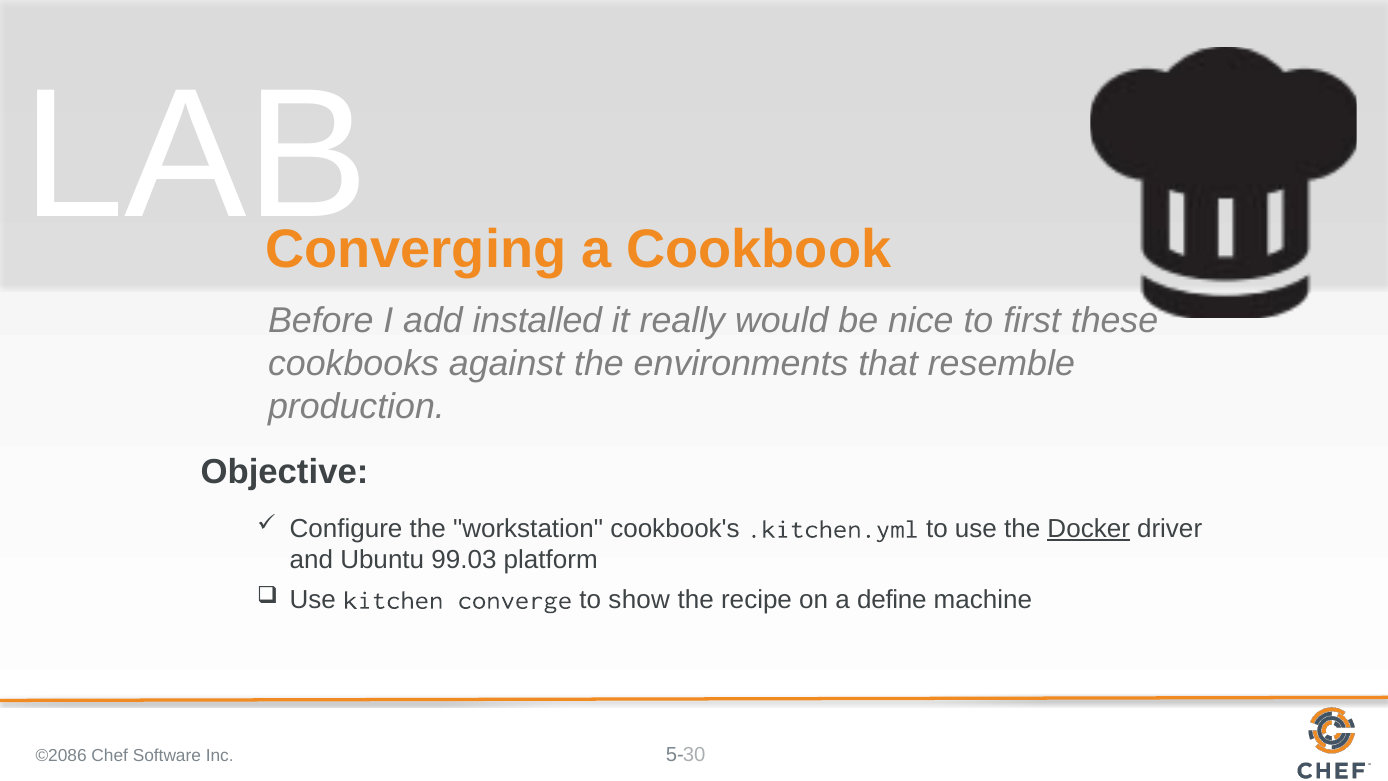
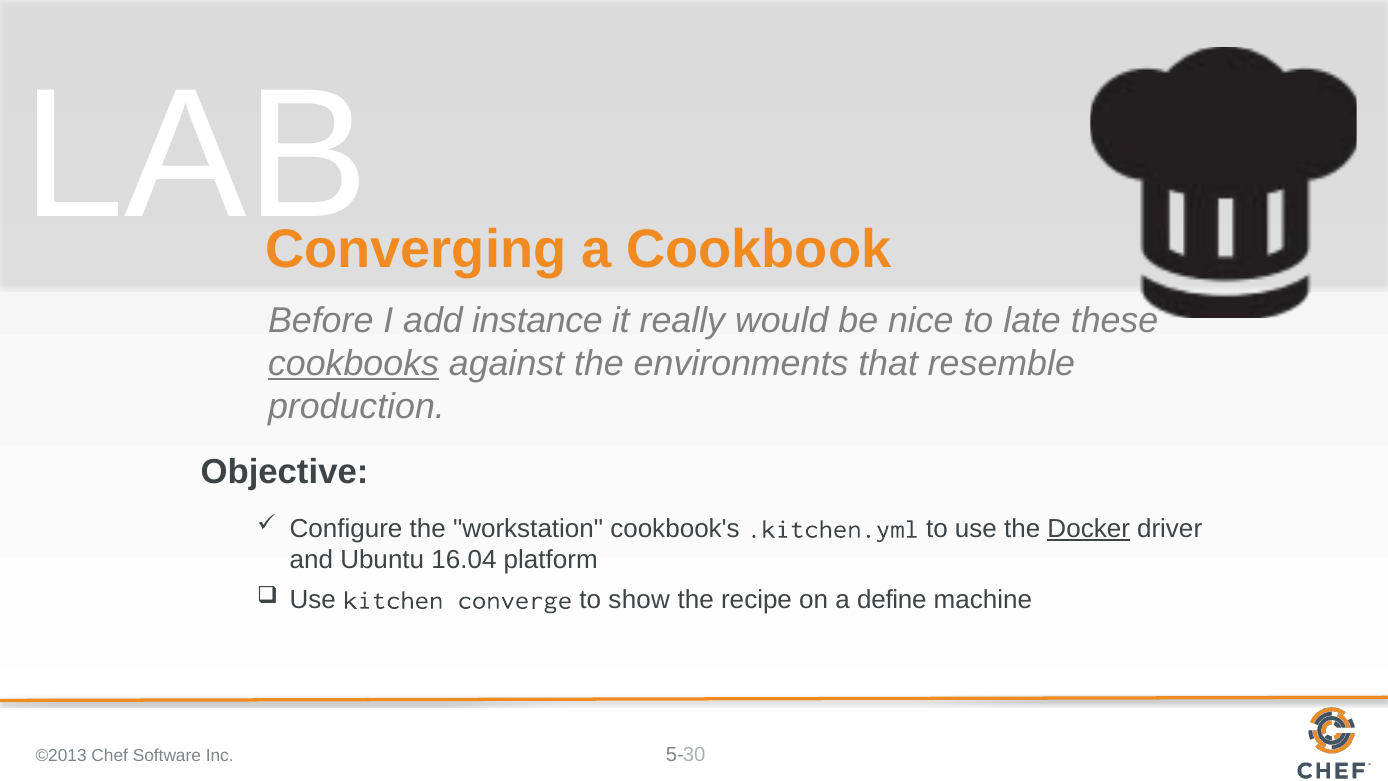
installed: installed -> instance
first: first -> late
cookbooks underline: none -> present
99.03: 99.03 -> 16.04
©2086: ©2086 -> ©2013
